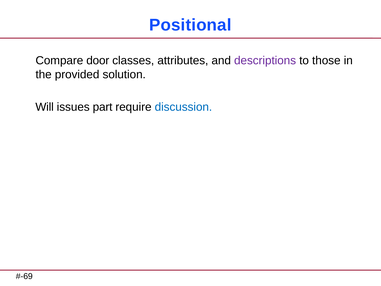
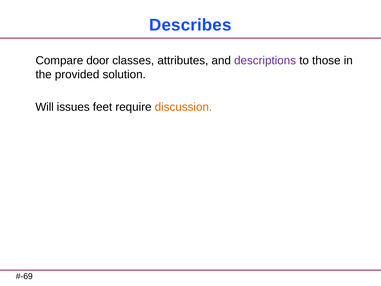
Positional: Positional -> Describes
part: part -> feet
discussion colour: blue -> orange
